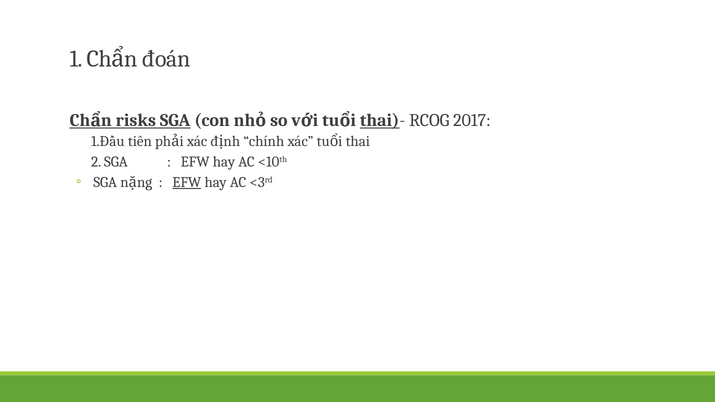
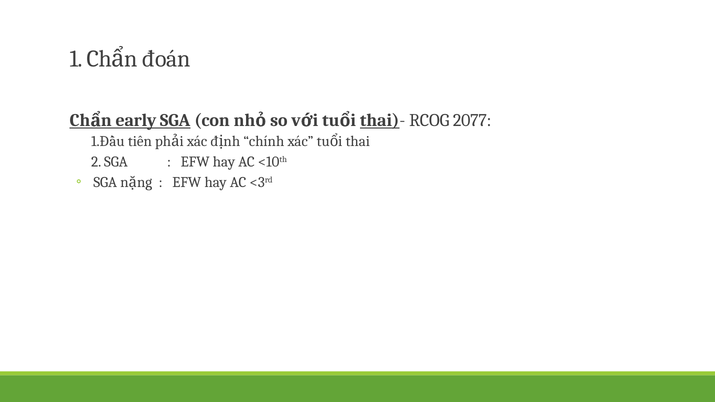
risks: risks -> early
2017: 2017 -> 2077
EFW at (187, 182) underline: present -> none
